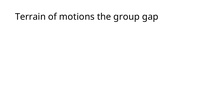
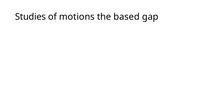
Terrain: Terrain -> Studies
group: group -> based
